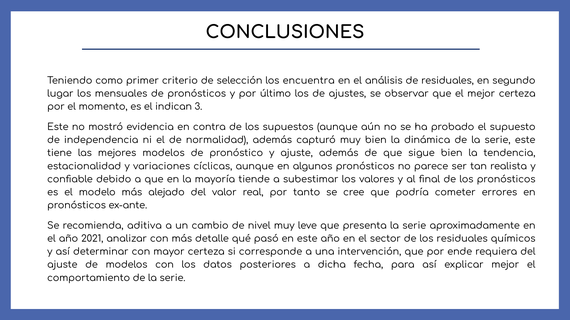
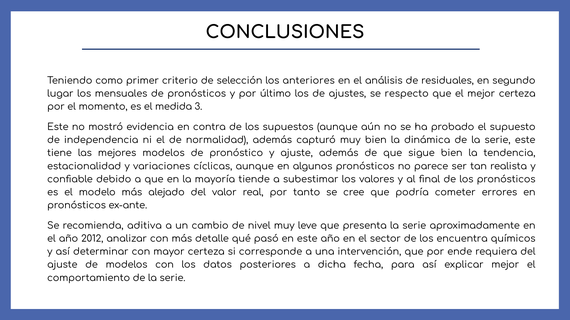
encuentra: encuentra -> anteriores
observar: observar -> respecto
indican: indican -> medida
2021: 2021 -> 2012
los residuales: residuales -> encuentra
